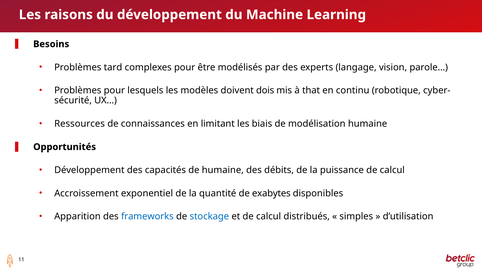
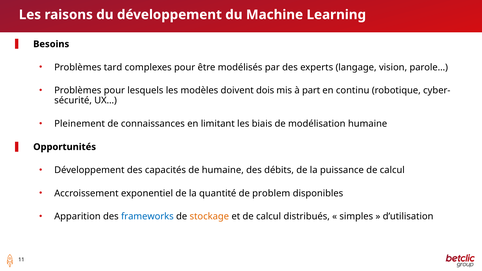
that: that -> part
Ressources: Ressources -> Pleinement
exabytes: exabytes -> problem
stockage colour: blue -> orange
